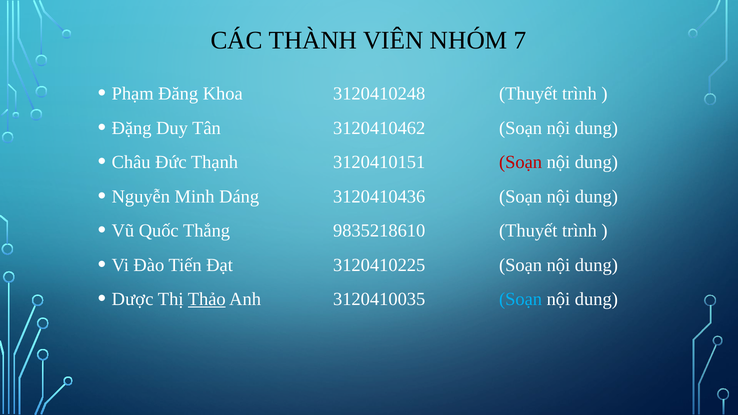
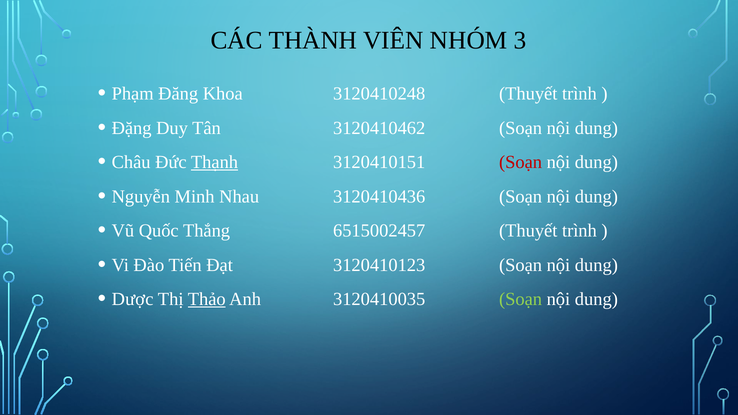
7: 7 -> 3
Thạnh underline: none -> present
Dáng: Dáng -> Nhau
9835218610: 9835218610 -> 6515002457
3120410225: 3120410225 -> 3120410123
Soạn at (521, 299) colour: light blue -> light green
